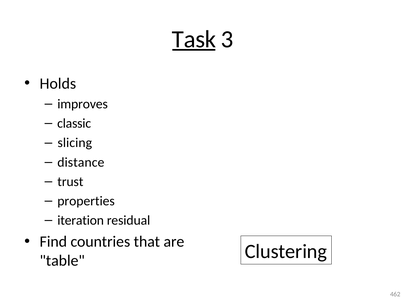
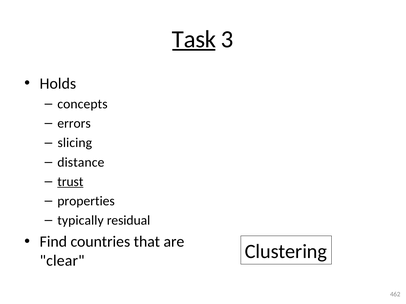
improves: improves -> concepts
classic: classic -> errors
trust underline: none -> present
iteration: iteration -> typically
table: table -> clear
